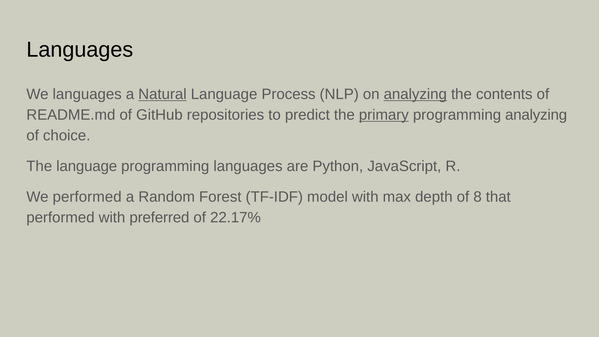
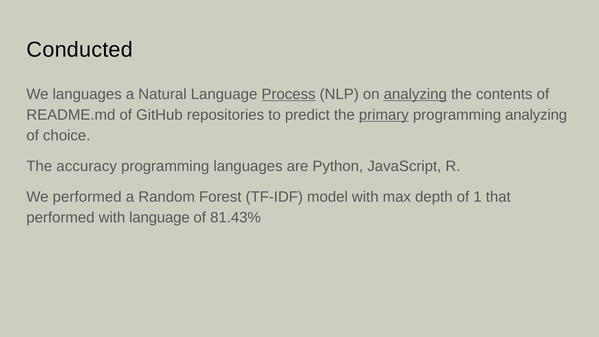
Languages at (80, 50): Languages -> Conducted
Natural underline: present -> none
Process underline: none -> present
The language: language -> accuracy
8: 8 -> 1
with preferred: preferred -> language
22.17%: 22.17% -> 81.43%
